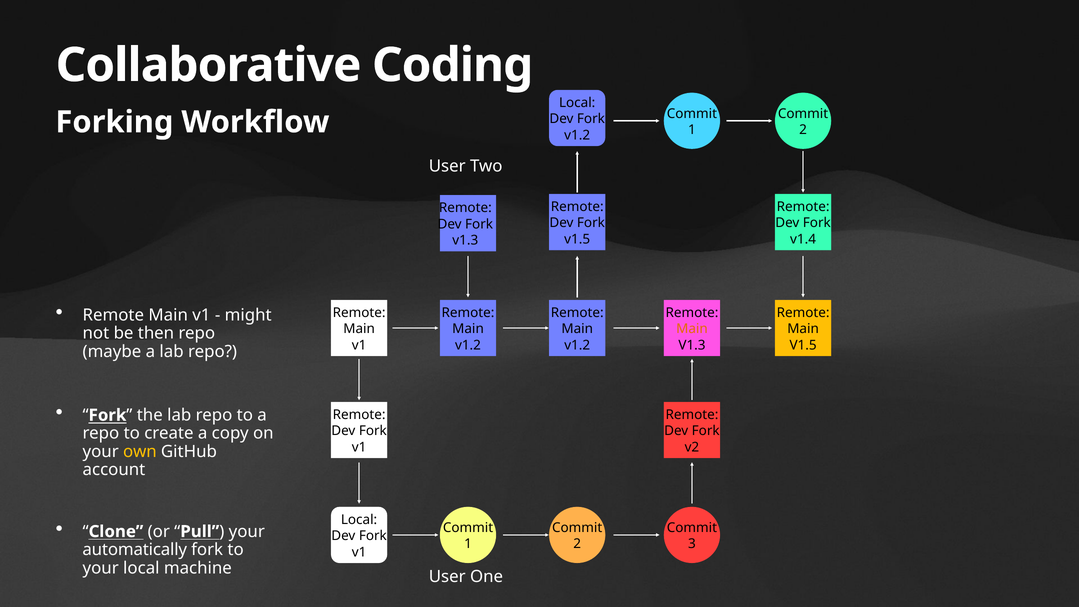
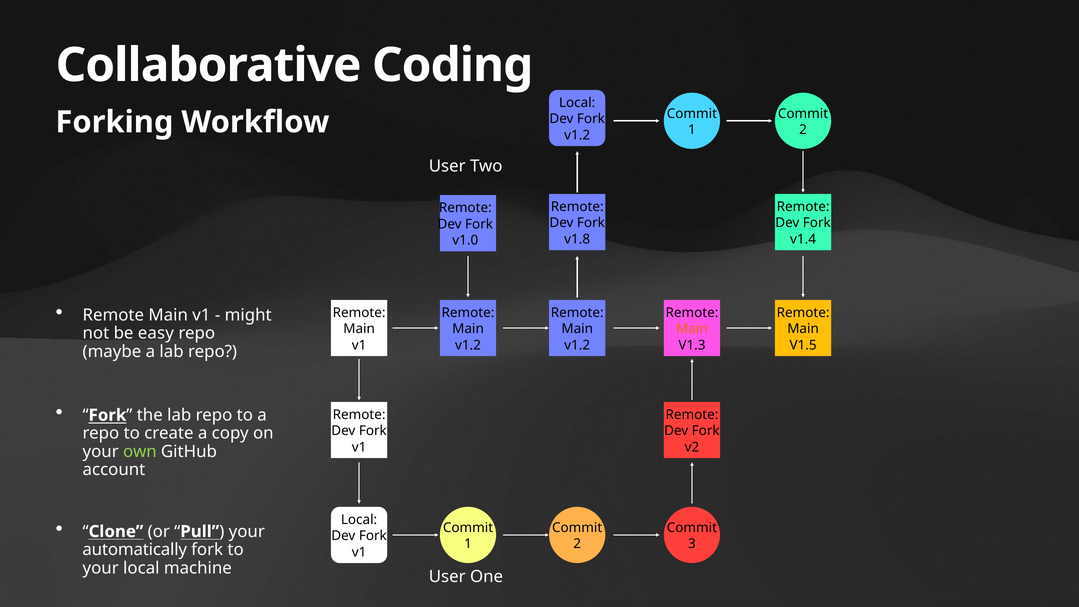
v1.5 at (577, 239): v1.5 -> v1.8
v1.3 at (465, 240): v1.3 -> v1.0
then: then -> easy
own colour: yellow -> light green
